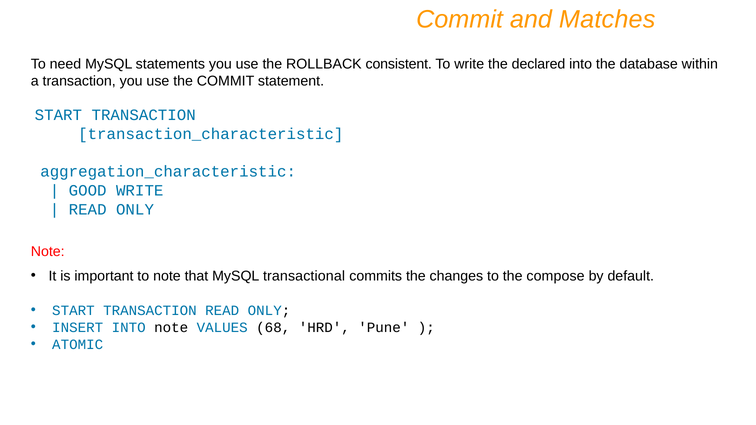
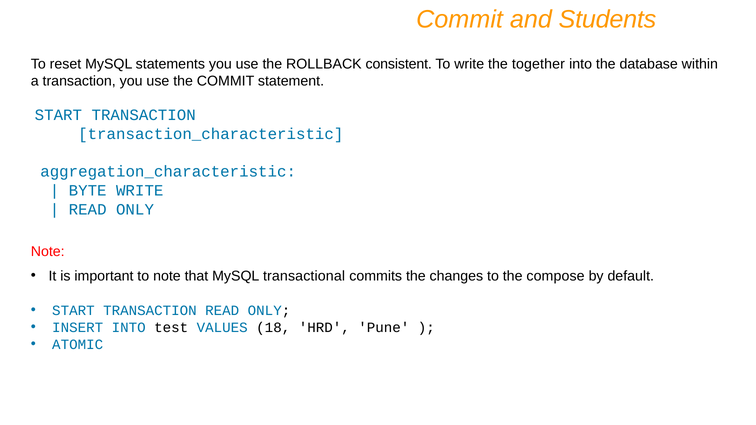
Matches: Matches -> Students
need: need -> reset
declared: declared -> together
GOOD: GOOD -> BYTE
INTO note: note -> test
68: 68 -> 18
